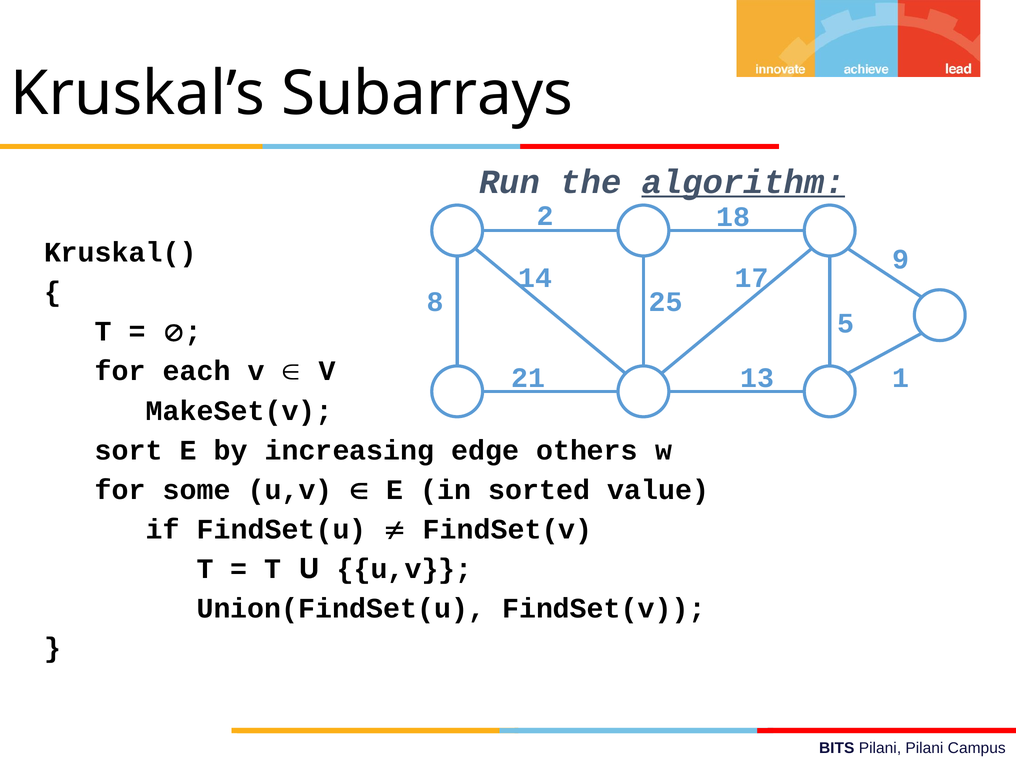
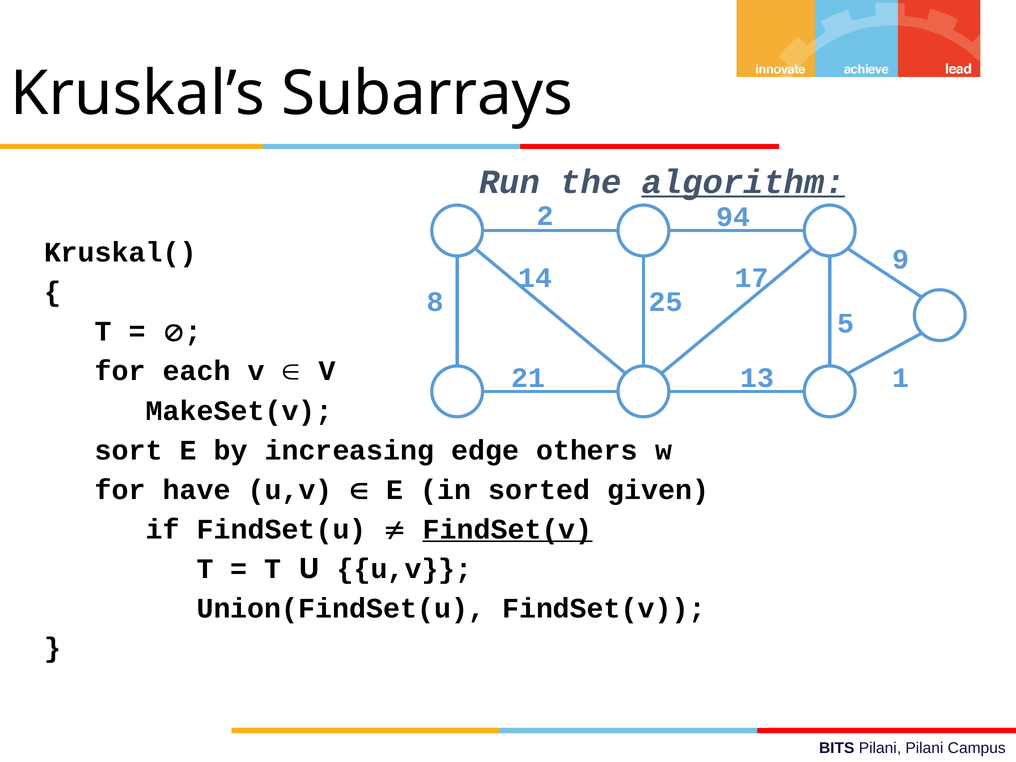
18: 18 -> 94
some: some -> have
value: value -> given
FindSet(v at (508, 529) underline: none -> present
